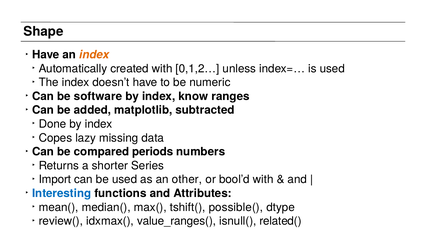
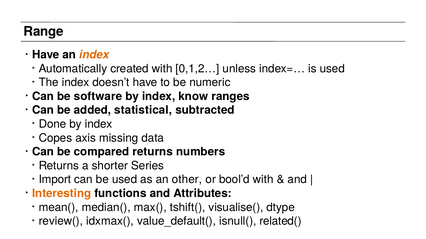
Shape: Shape -> Range
matplotlib: matplotlib -> statistical
lazy: lazy -> axis
compared periods: periods -> returns
Interesting colour: blue -> orange
possible(: possible( -> visualise(
value_ranges(: value_ranges( -> value_default(
